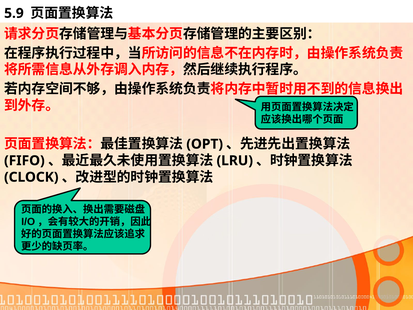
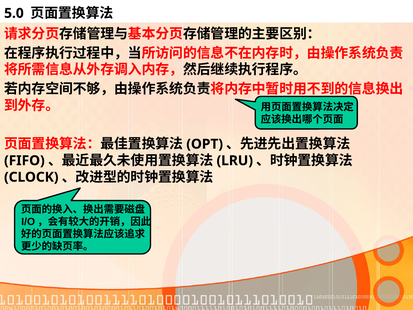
5.9: 5.9 -> 5.0
